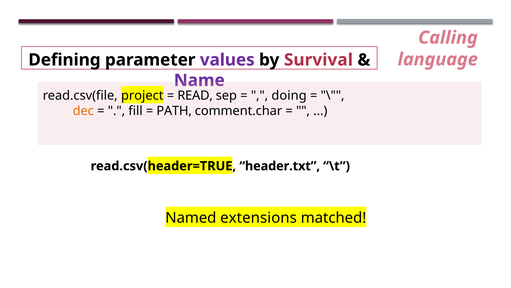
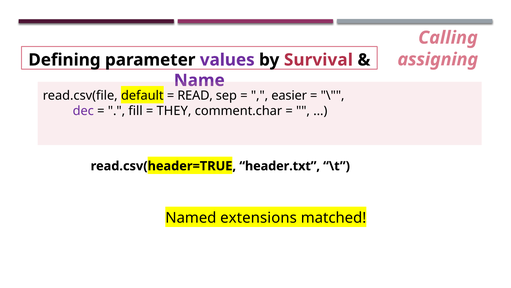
language: language -> assigning
project: project -> default
doing: doing -> easier
dec colour: orange -> purple
PATH: PATH -> THEY
